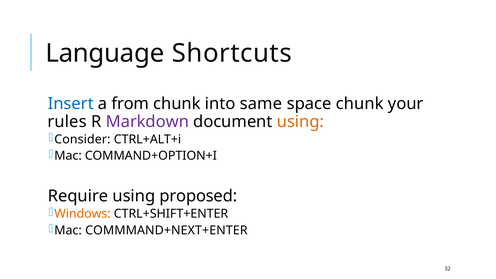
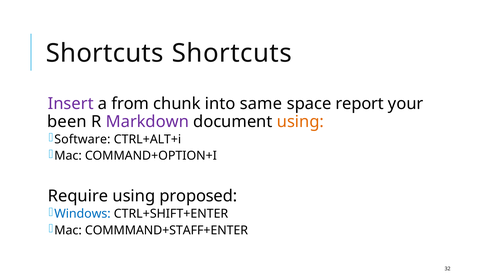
Language at (105, 53): Language -> Shortcuts
Insert colour: blue -> purple
space chunk: chunk -> report
rules: rules -> been
Consider: Consider -> Software
Windows colour: orange -> blue
COMMMAND+NEXT+ENTER: COMMMAND+NEXT+ENTER -> COMMMAND+STAFF+ENTER
